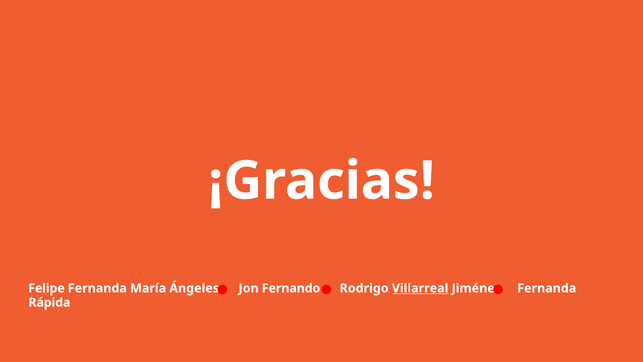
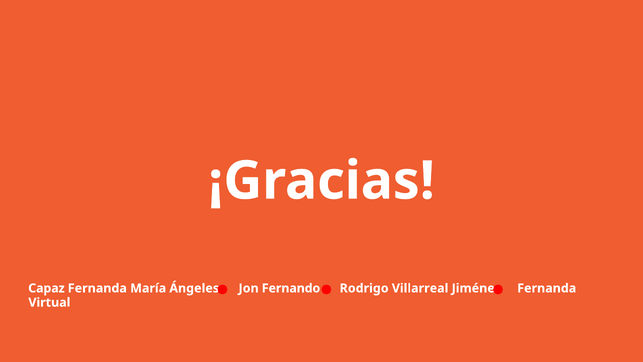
Felipe: Felipe -> Capaz
Villarreal underline: present -> none
Rápida: Rápida -> Virtual
